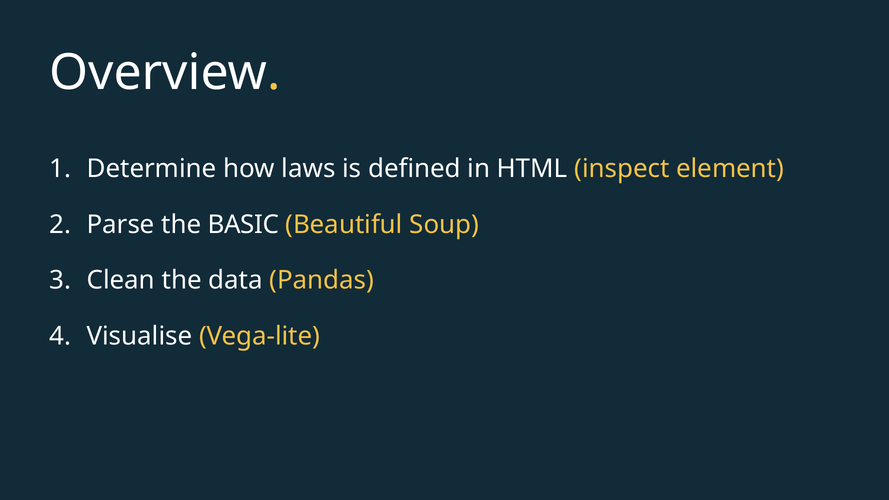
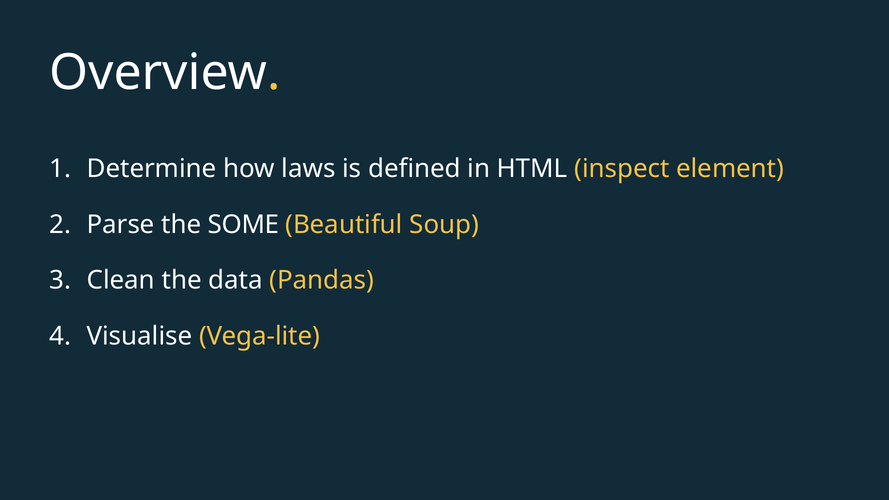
BASIC: BASIC -> SOME
